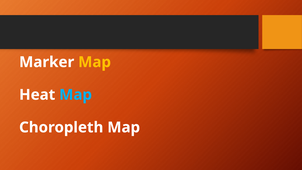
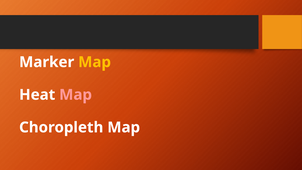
Map at (76, 95) colour: light blue -> pink
